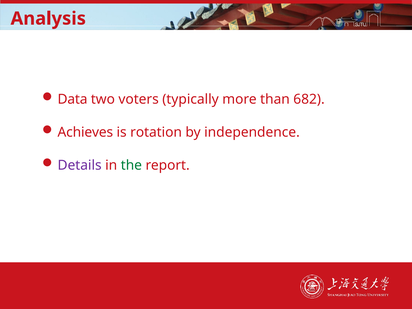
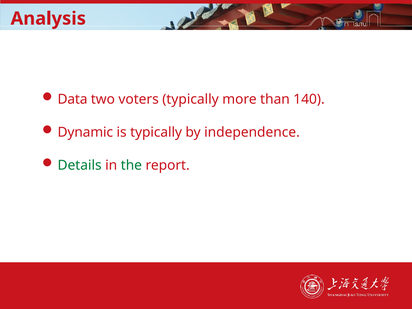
682: 682 -> 140
Achieves: Achieves -> Dynamic
is rotation: rotation -> typically
Details colour: purple -> green
